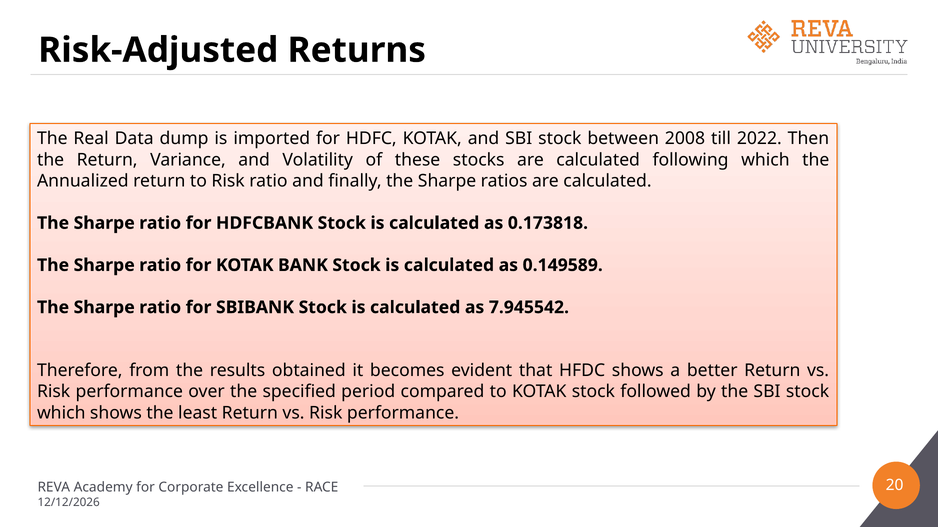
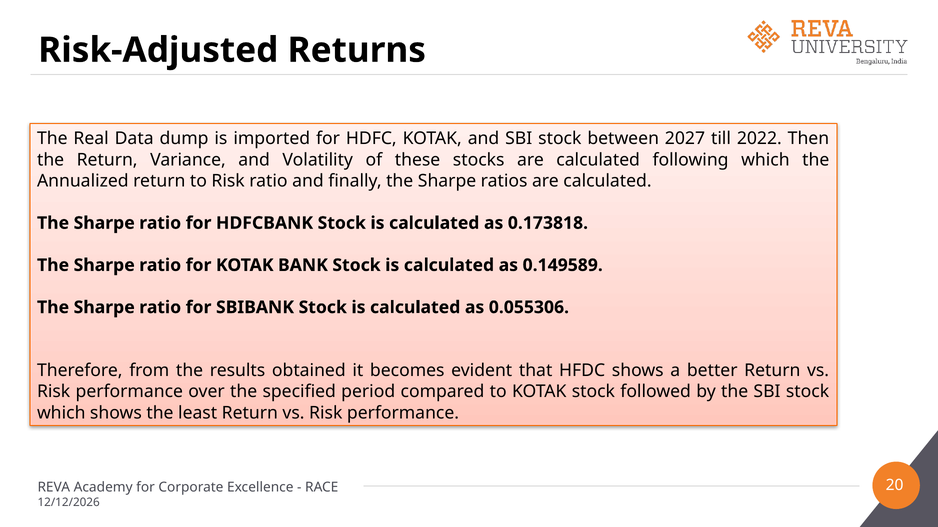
2008: 2008 -> 2027
7.945542: 7.945542 -> 0.055306
